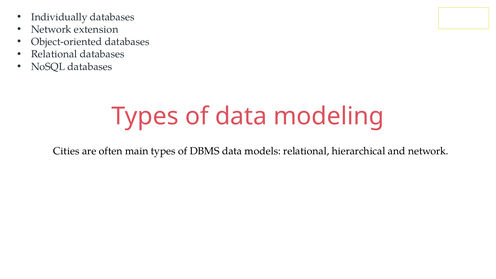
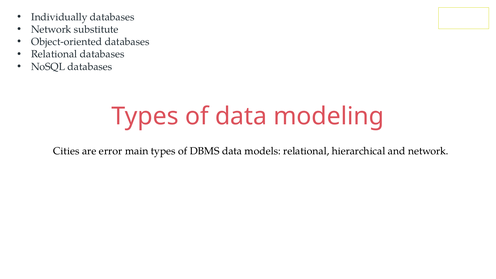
extension: extension -> substitute
often: often -> error
